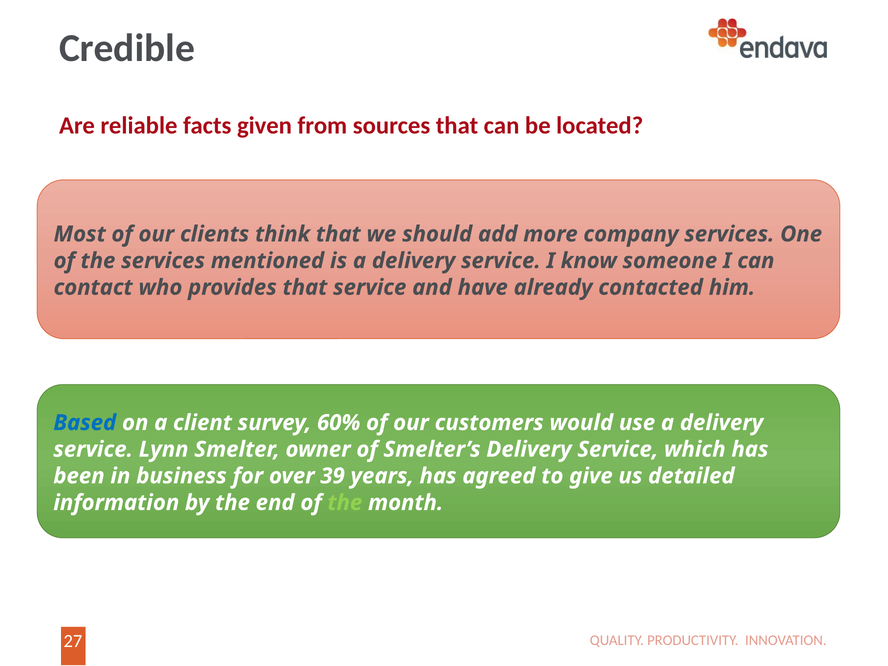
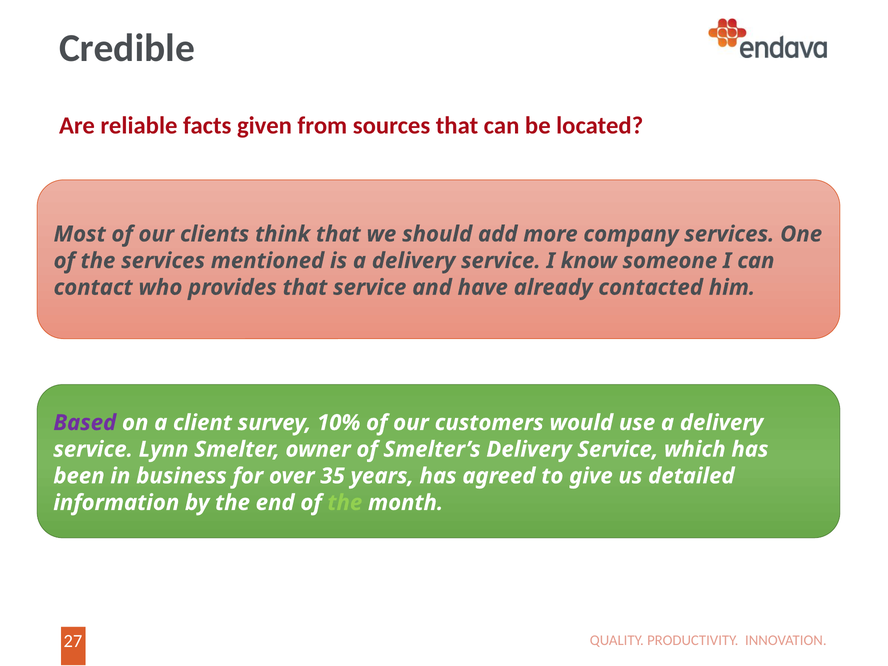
Based colour: blue -> purple
60%: 60% -> 10%
39: 39 -> 35
